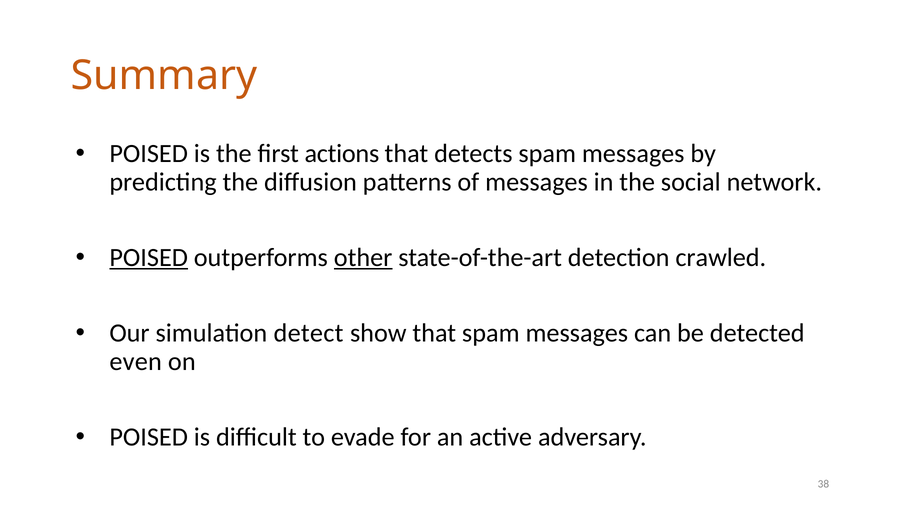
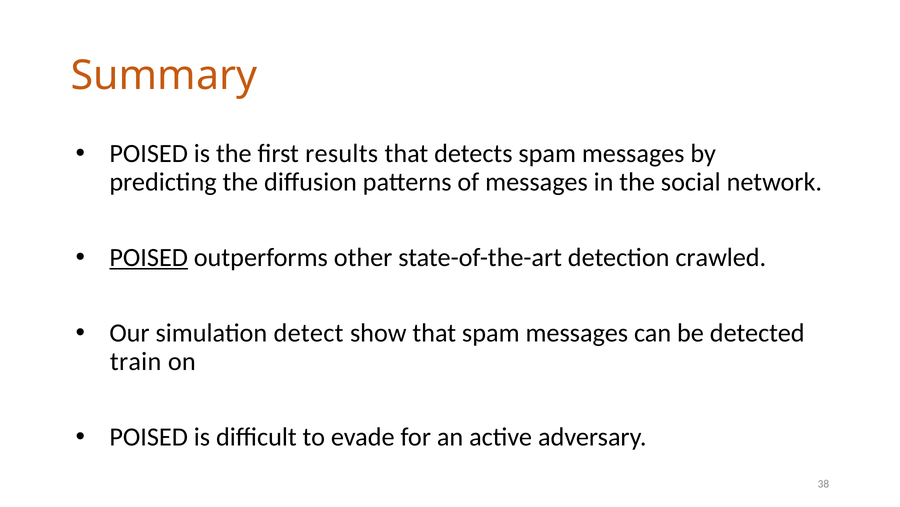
actions: actions -> results
other underline: present -> none
even: even -> train
